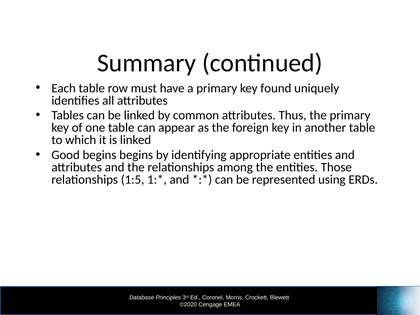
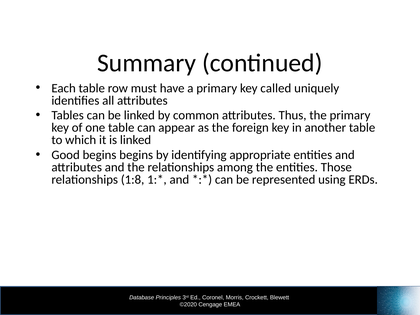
found: found -> called
1:5: 1:5 -> 1:8
